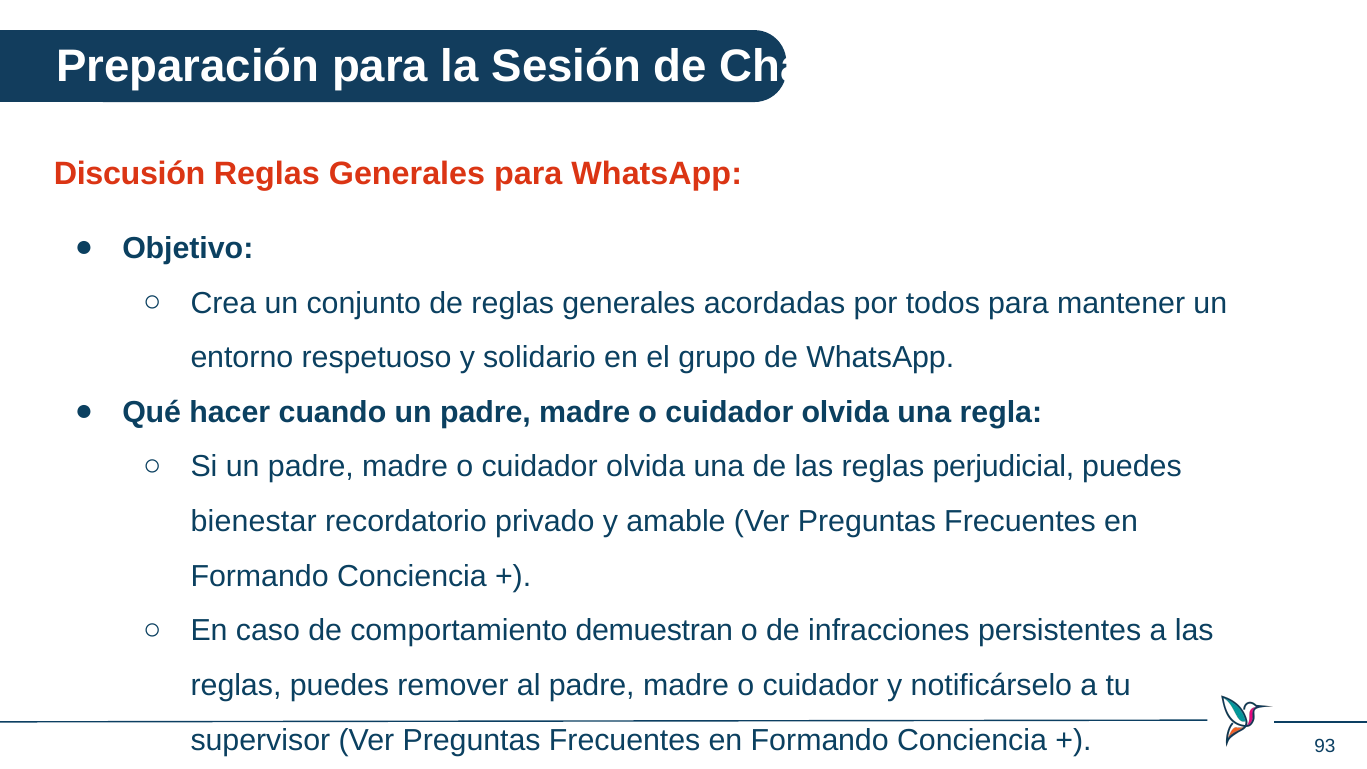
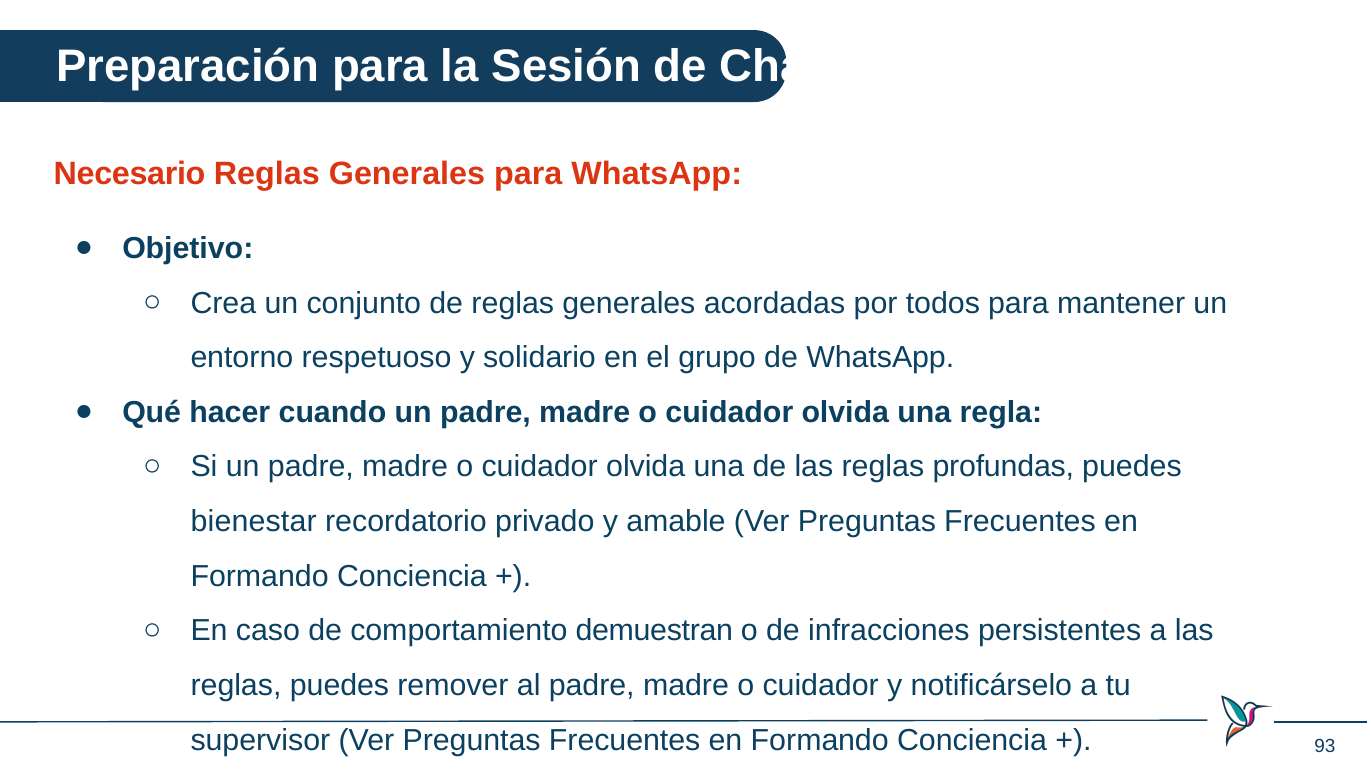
Discusión: Discusión -> Necesario
perjudicial: perjudicial -> profundas
